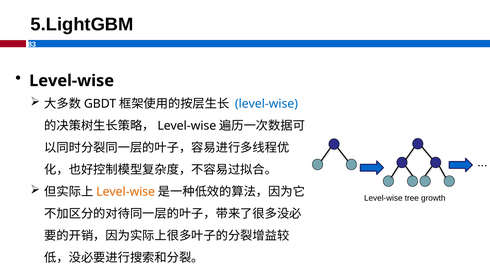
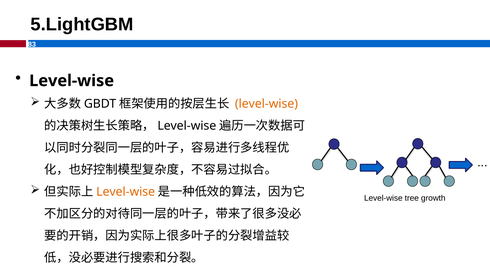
level-wise at (266, 104) colour: blue -> orange
